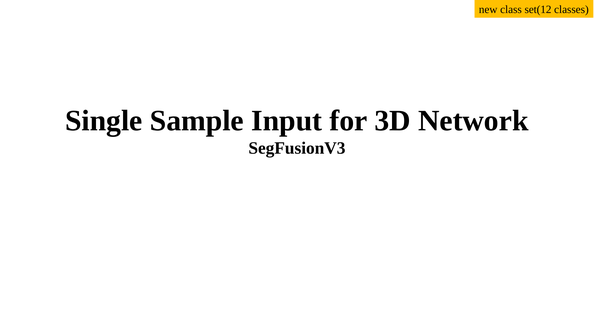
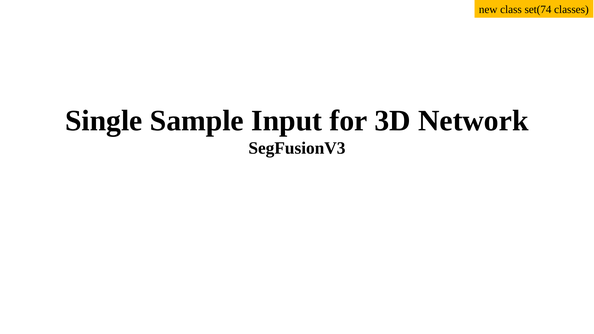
set(12: set(12 -> set(74
